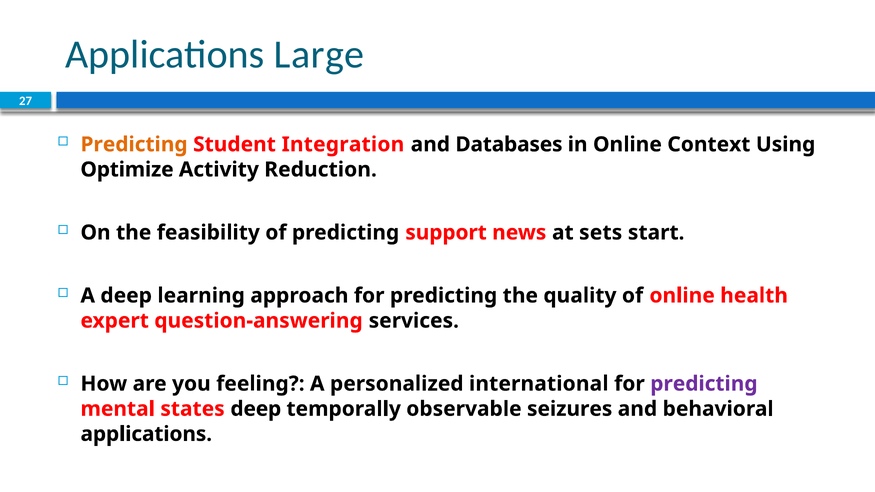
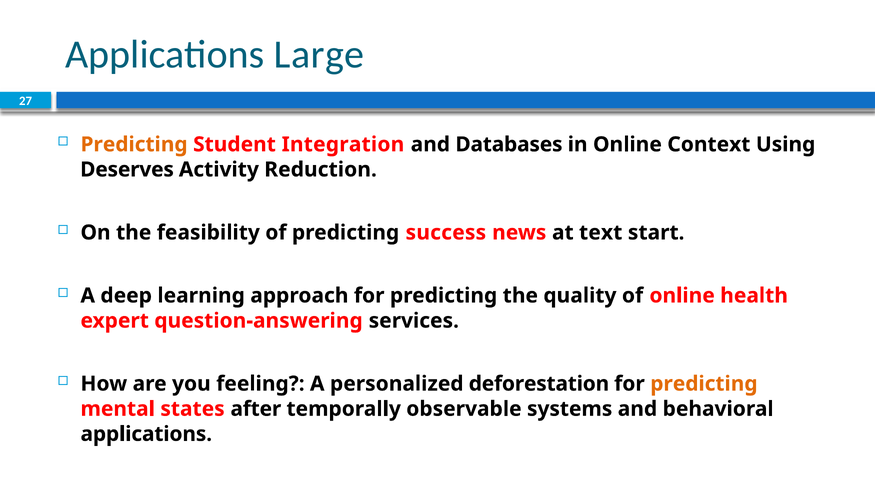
Optimize: Optimize -> Deserves
support: support -> success
sets: sets -> text
international: international -> deforestation
predicting at (704, 384) colour: purple -> orange
states deep: deep -> after
seizures: seizures -> systems
